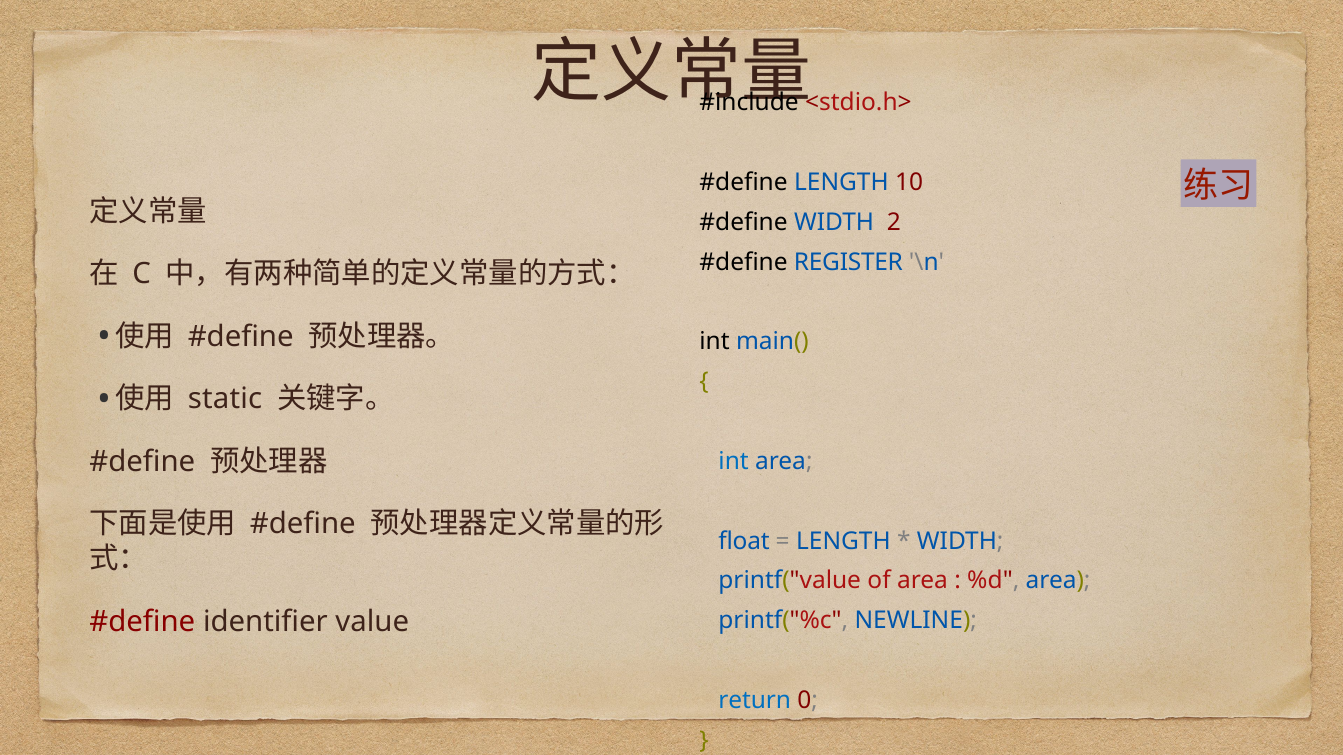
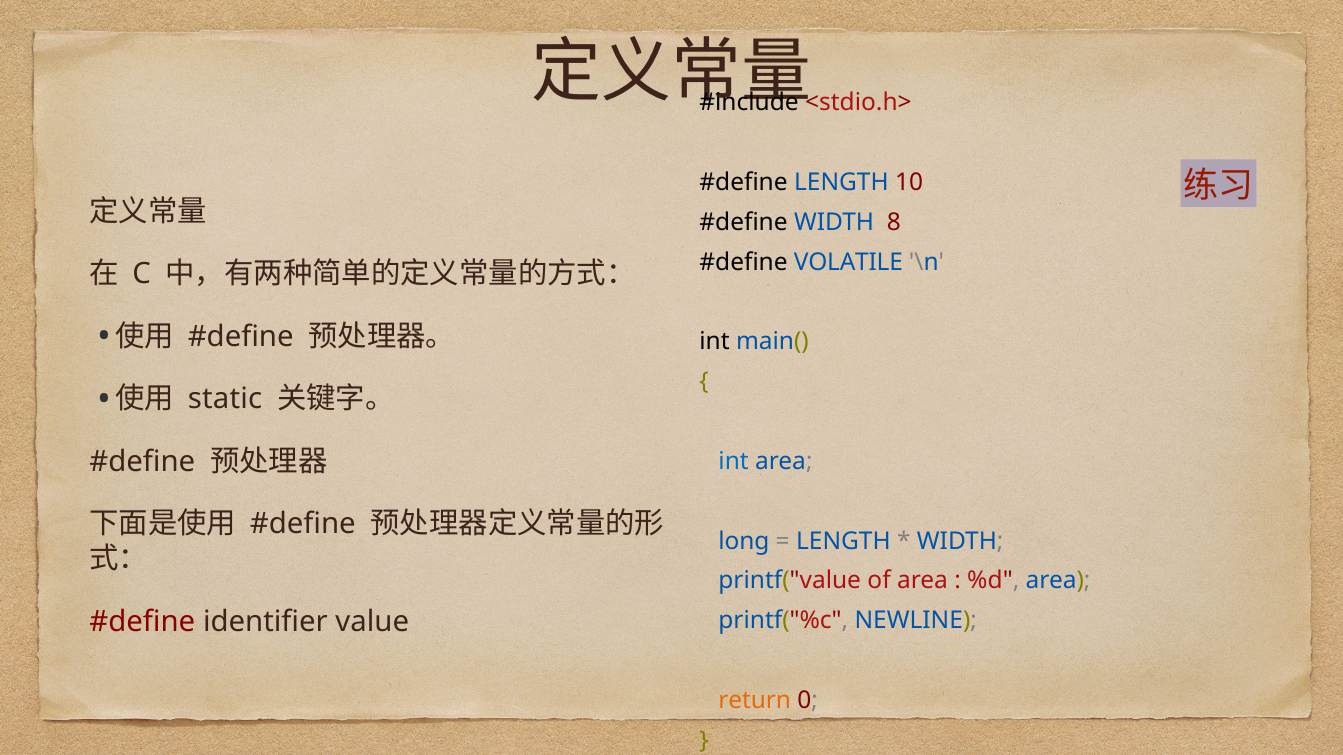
2: 2 -> 8
REGISTER: REGISTER -> VOLATILE
float: float -> long
return colour: blue -> orange
